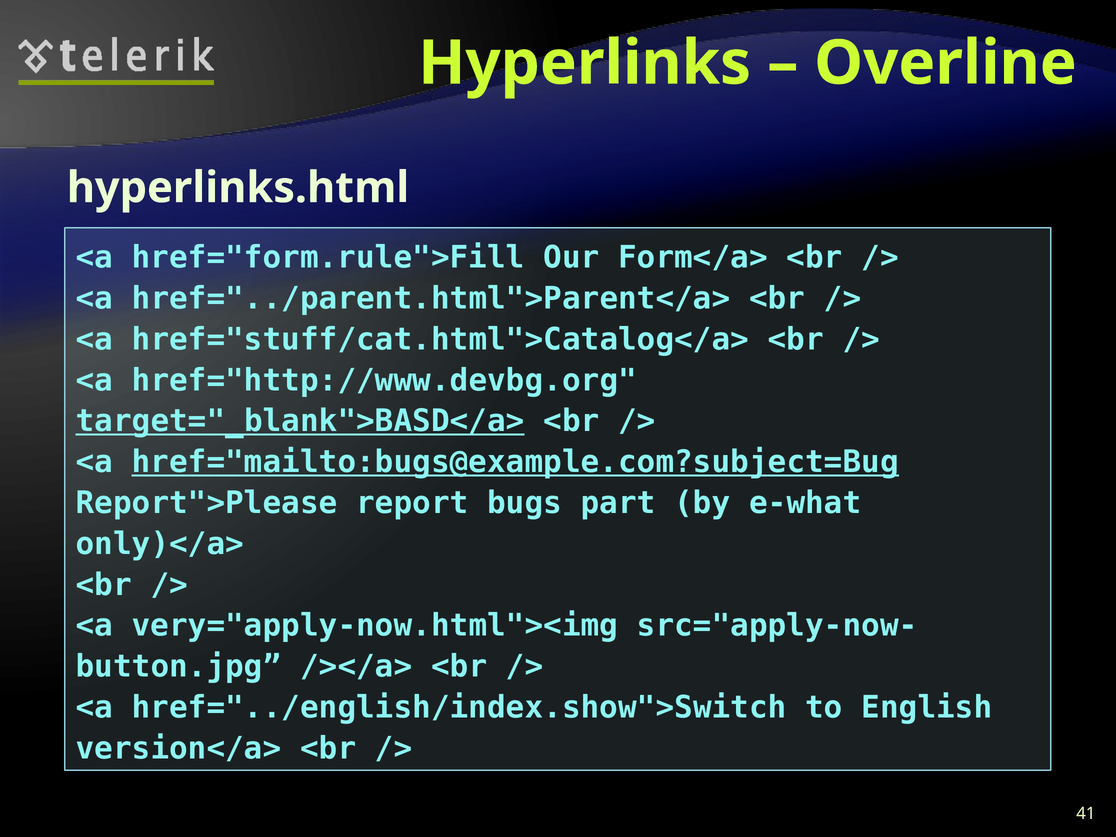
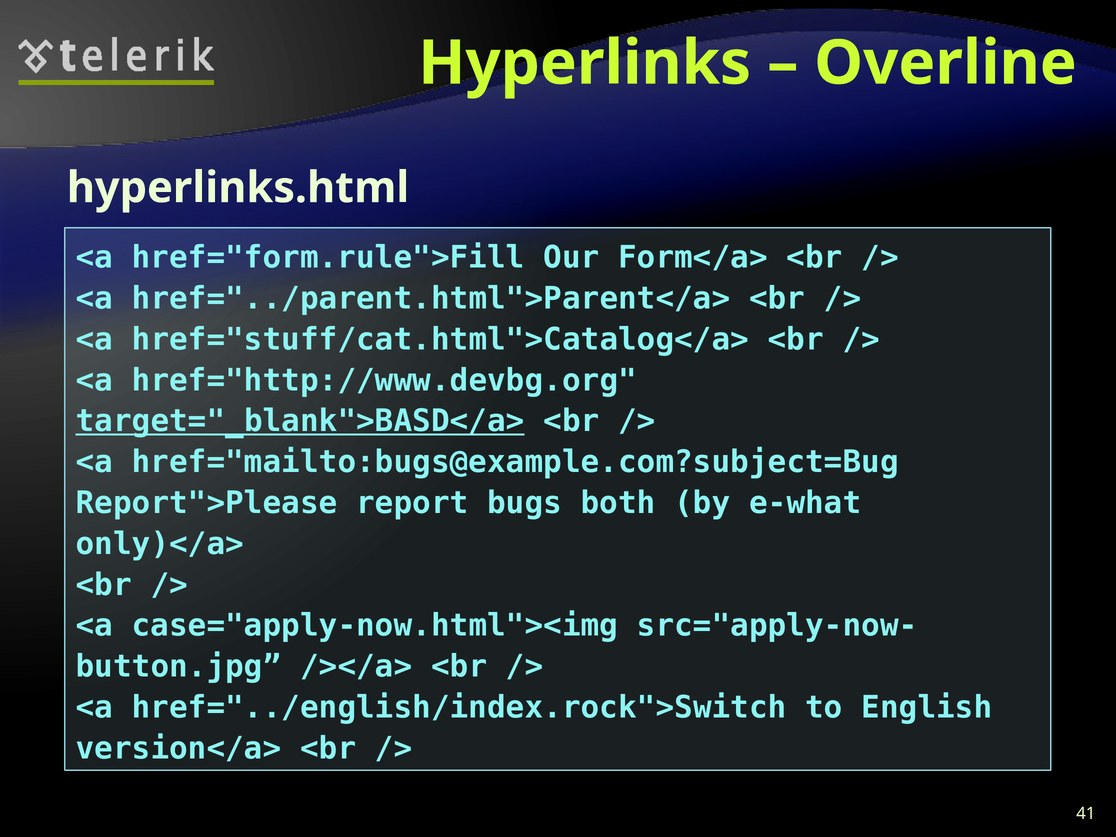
href="mailto:bugs@example.com?subject=Bug underline: present -> none
part: part -> both
very="apply-now.html"><img: very="apply-now.html"><img -> case="apply-now.html"><img
href="../english/index.show">Switch: href="../english/index.show">Switch -> href="../english/index.rock">Switch
